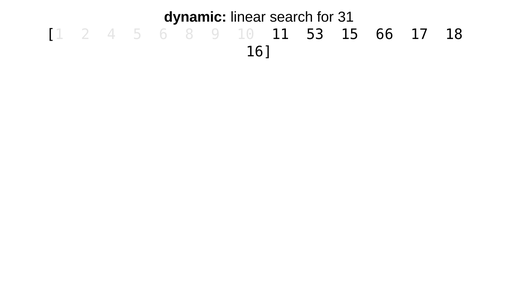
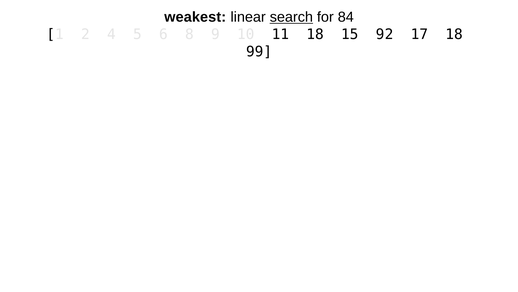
dynamic: dynamic -> weakest
search underline: none -> present
31: 31 -> 84
11 53: 53 -> 18
66: 66 -> 92
16: 16 -> 99
